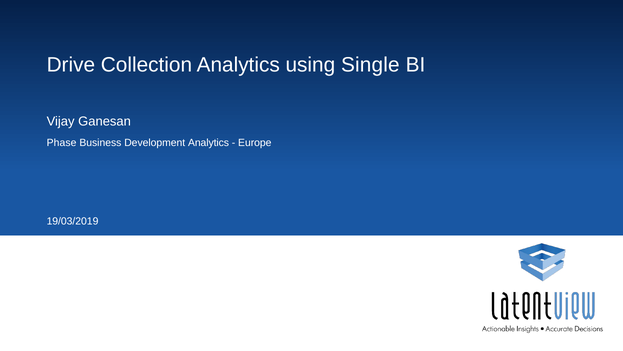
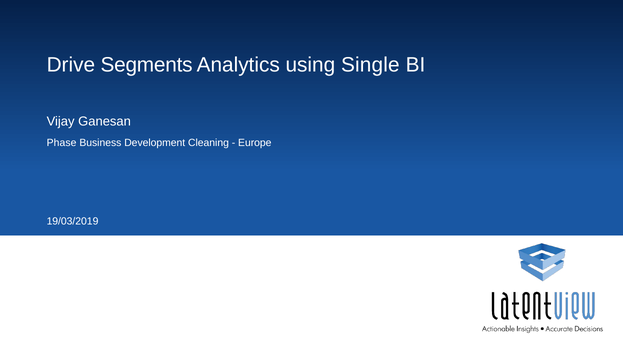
Collection: Collection -> Segments
Development Analytics: Analytics -> Cleaning
